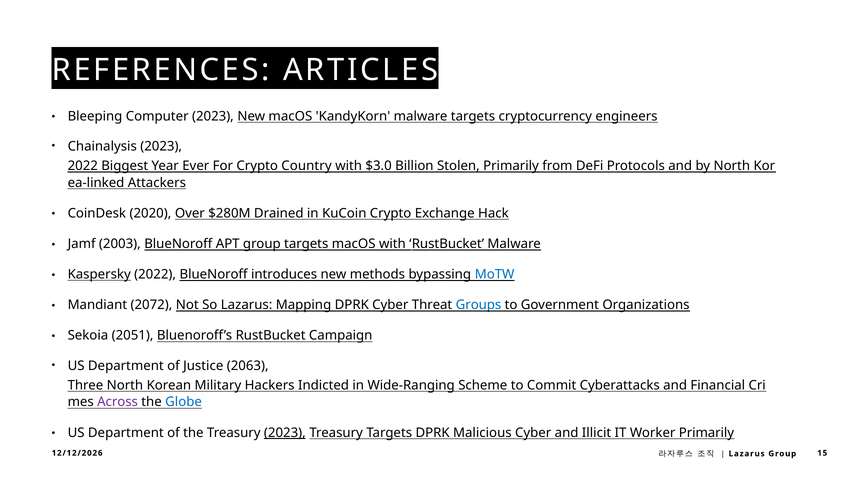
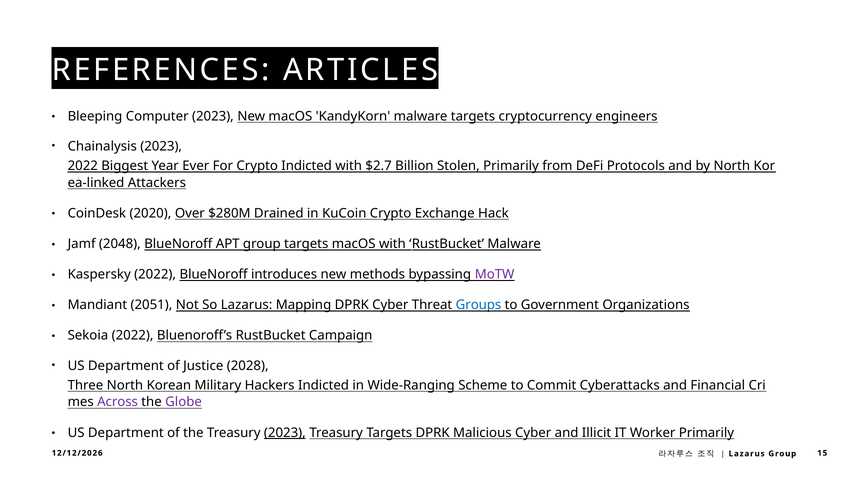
Crypto Country: Country -> Indicted
$3.0: $3.0 -> $2.7
2003: 2003 -> 2048
Kaspersky underline: present -> none
MoTW colour: blue -> purple
2072: 2072 -> 2051
Sekoia 2051: 2051 -> 2022
2063: 2063 -> 2028
Globe colour: blue -> purple
